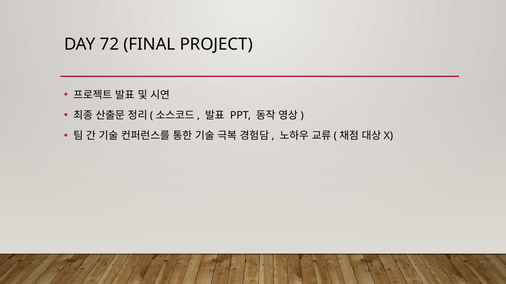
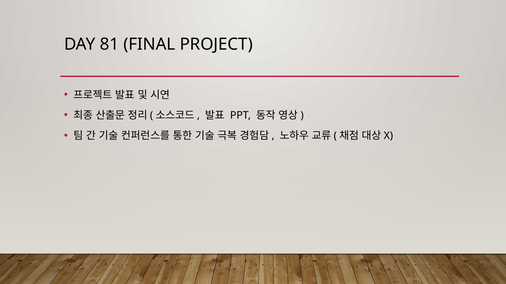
72: 72 -> 81
